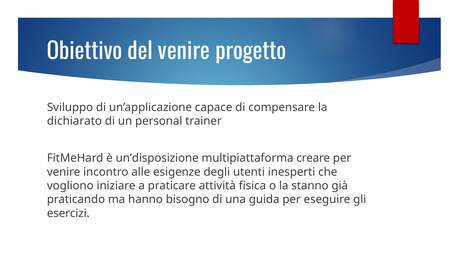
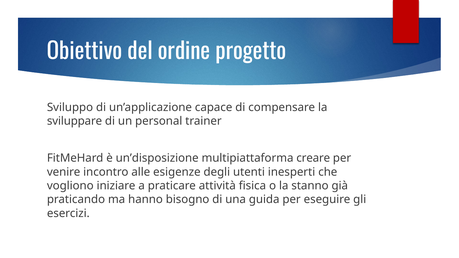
del venire: venire -> ordine
dichiarato: dichiarato -> sviluppare
